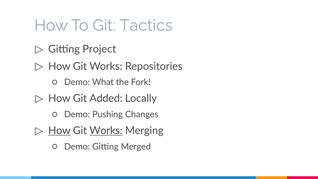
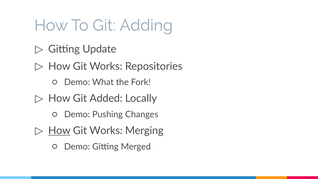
Tactics: Tactics -> Adding
Project: Project -> Update
Works at (106, 131) underline: present -> none
